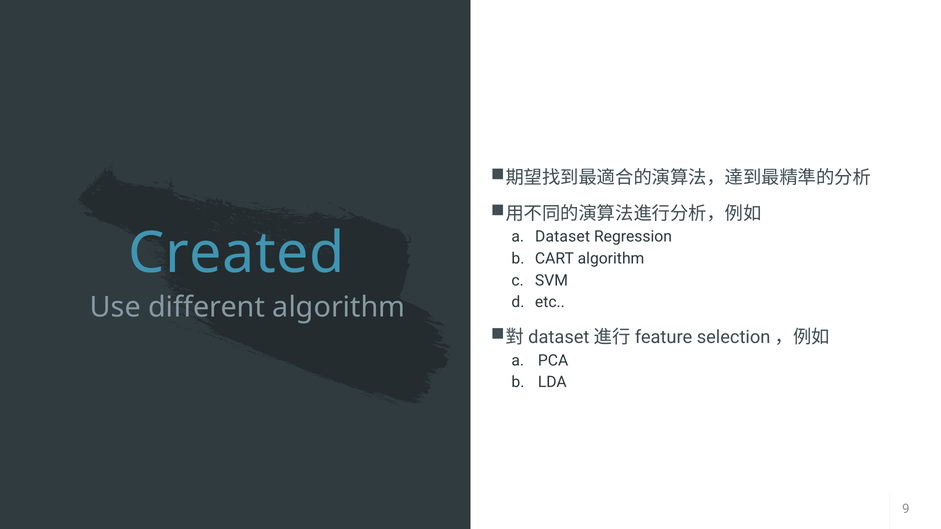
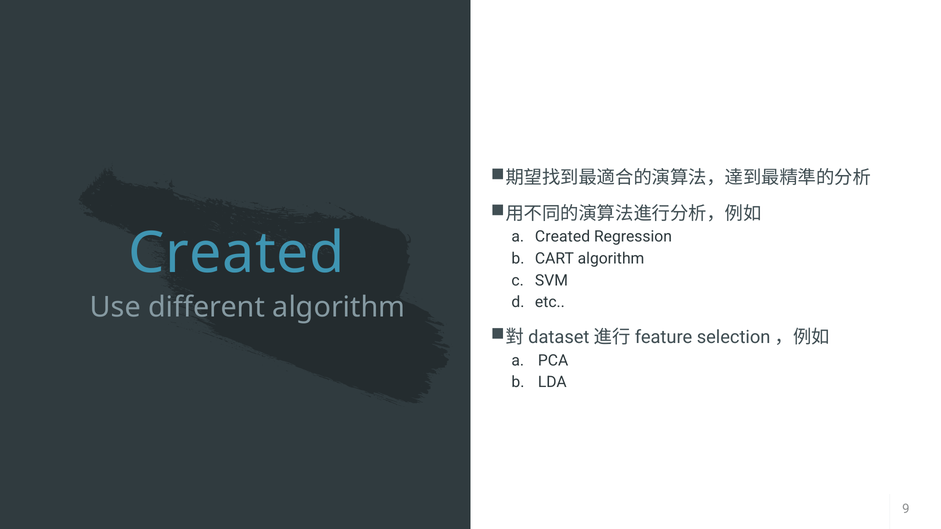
Dataset at (563, 237): Dataset -> Created
